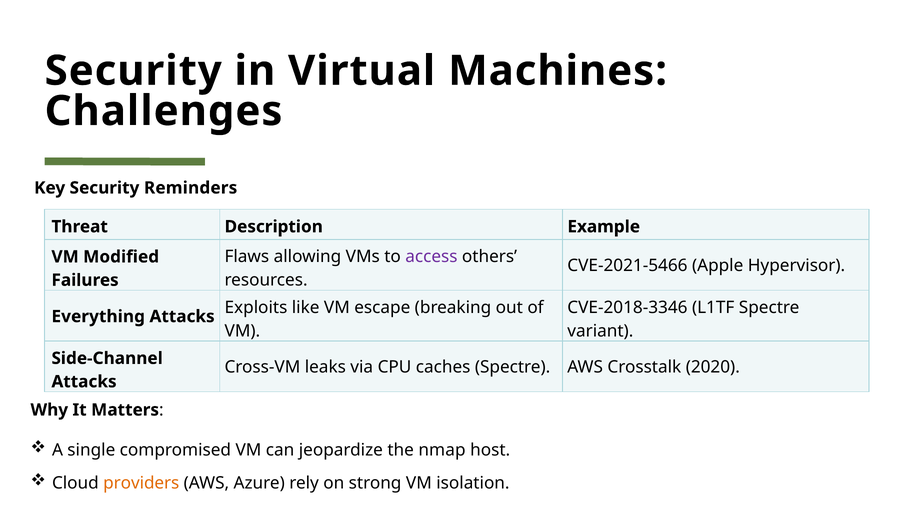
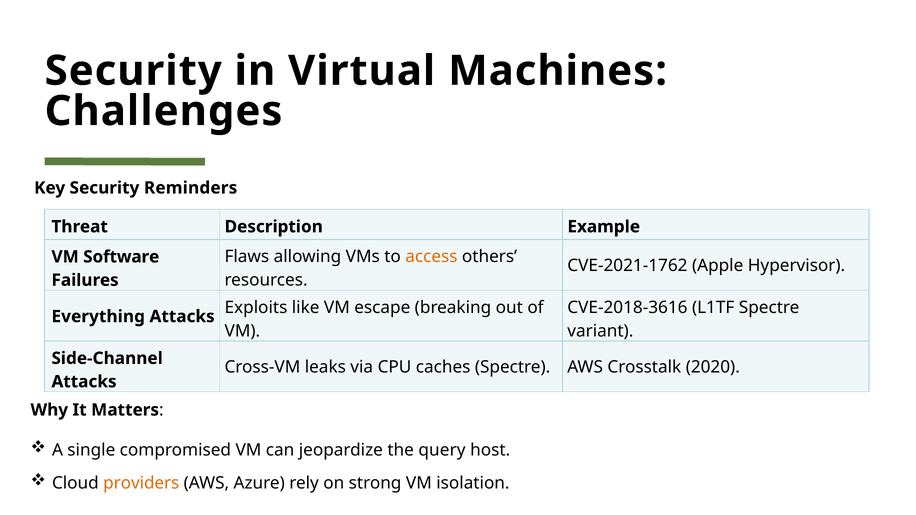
access colour: purple -> orange
Modified: Modified -> Software
CVE-2021-5466: CVE-2021-5466 -> CVE-2021-1762
CVE-2018-3346: CVE-2018-3346 -> CVE-2018-3616
nmap: nmap -> query
